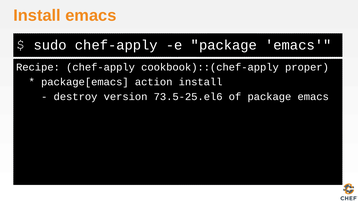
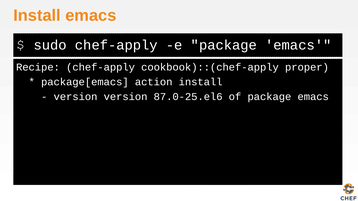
destroy at (76, 97): destroy -> version
73.5-25.el6: 73.5-25.el6 -> 87.0-25.el6
